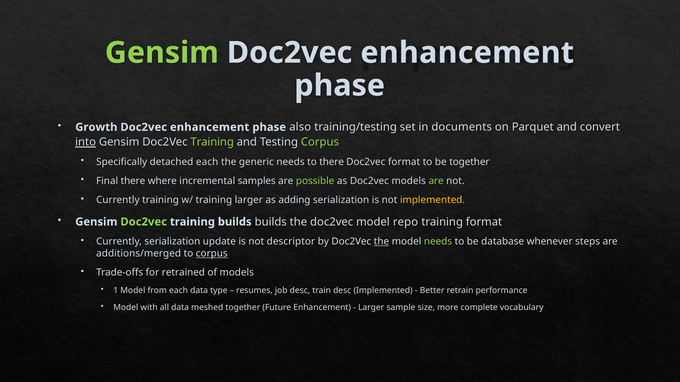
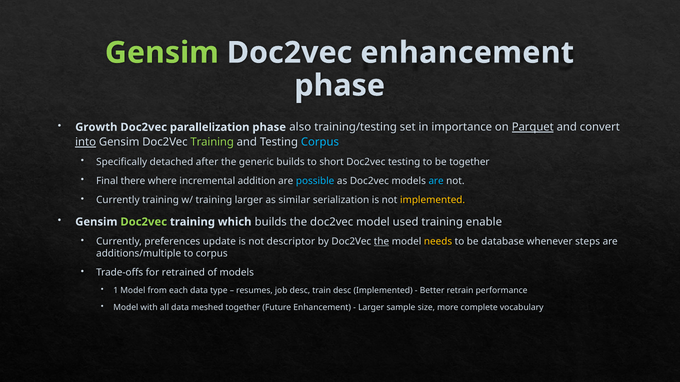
enhancement at (210, 127): enhancement -> parallelization
documents: documents -> importance
Parquet underline: none -> present
Corpus at (320, 142) colour: light green -> light blue
detached each: each -> after
generic needs: needs -> builds
to there: there -> short
Doc2vec format: format -> testing
samples: samples -> addition
possible colour: light green -> light blue
are at (436, 181) colour: light green -> light blue
adding: adding -> similar
training builds: builds -> which
repo: repo -> used
training format: format -> enable
Currently serialization: serialization -> preferences
needs at (438, 242) colour: light green -> yellow
additions/merged: additions/merged -> additions/multiple
corpus at (212, 254) underline: present -> none
